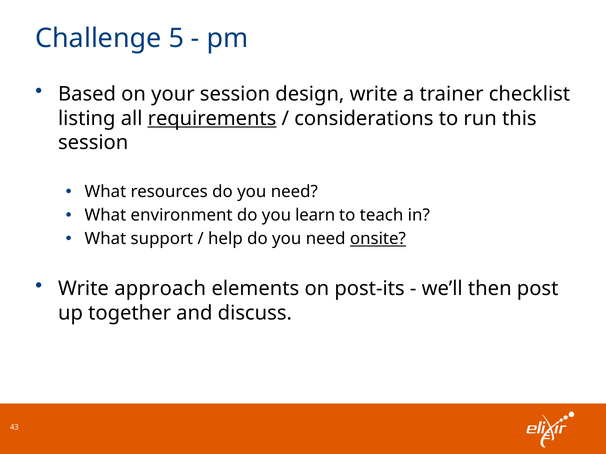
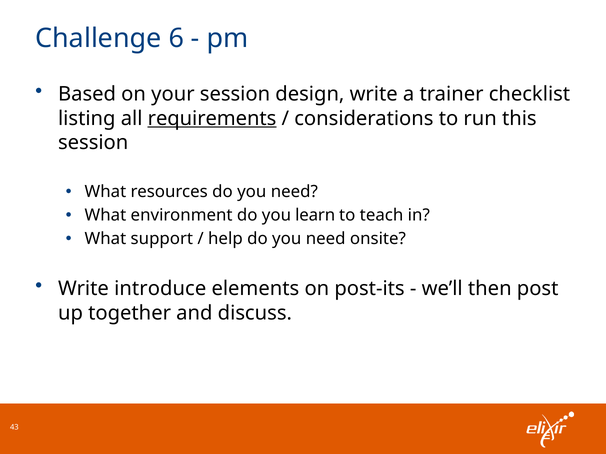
5: 5 -> 6
onsite underline: present -> none
approach: approach -> introduce
